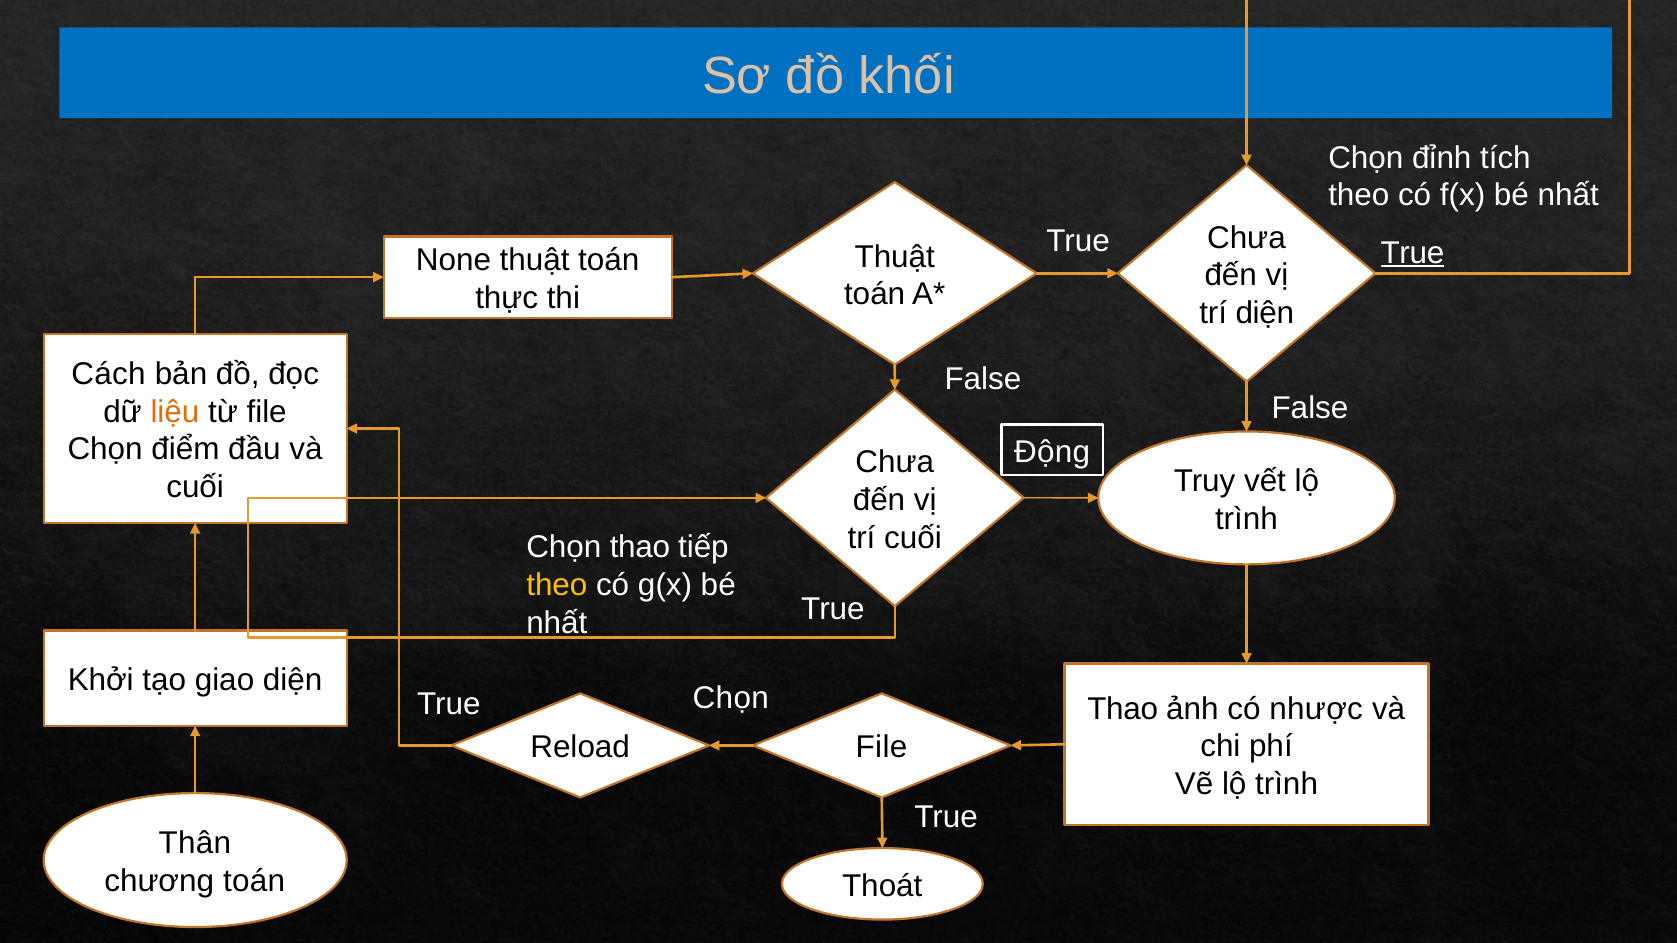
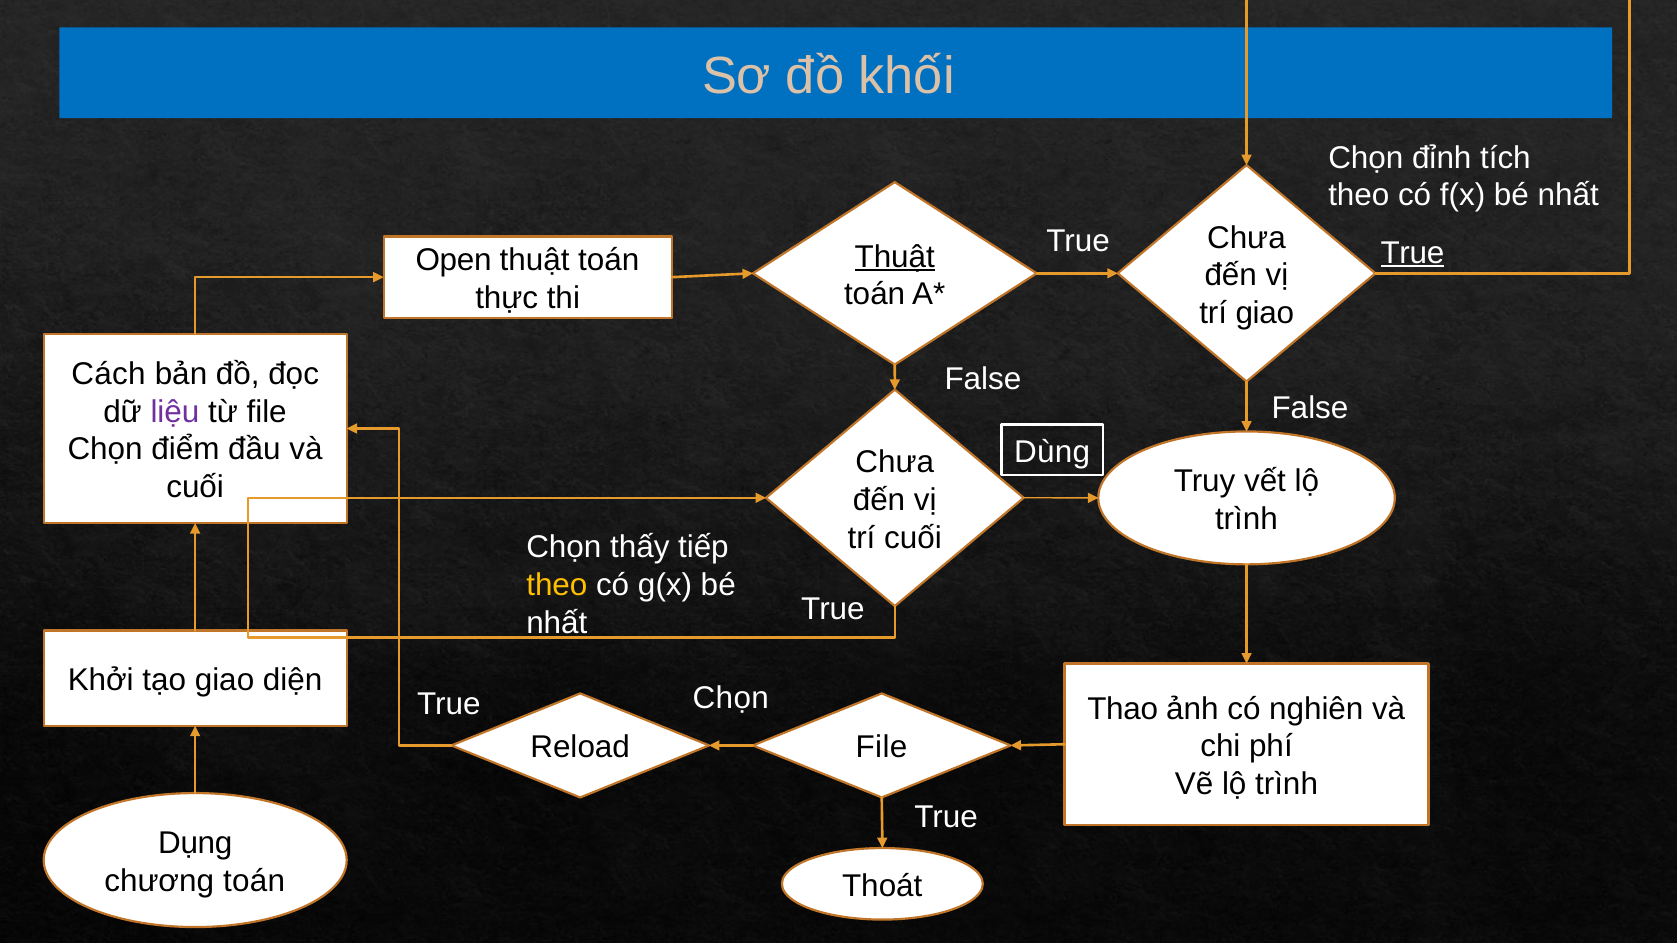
Thuật at (895, 257) underline: none -> present
None: None -> Open
trí diện: diện -> giao
liệu colour: orange -> purple
Động: Động -> Dùng
Chọn thao: thao -> thấy
nhược: nhược -> nghiên
Thân: Thân -> Dụng
